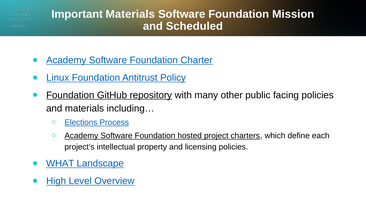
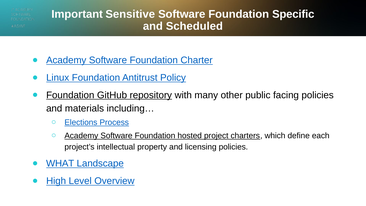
Important Materials: Materials -> Sensitive
Mission: Mission -> Specific
